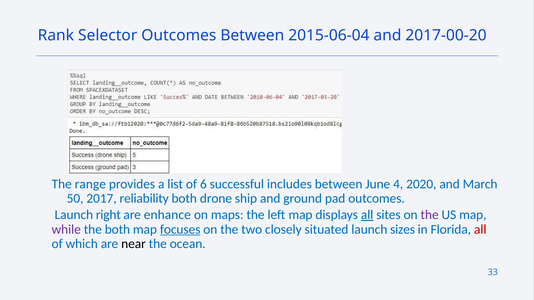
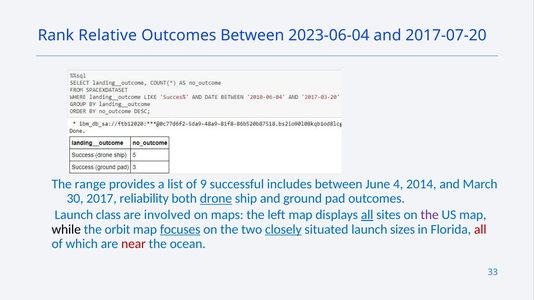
Selector: Selector -> Relative
2015-06-04: 2015-06-04 -> 2023-06-04
2017-00-20: 2017-00-20 -> 2017-07-20
6: 6 -> 9
2020: 2020 -> 2014
50: 50 -> 30
drone underline: none -> present
right: right -> class
enhance: enhance -> involved
while colour: purple -> black
the both: both -> orbit
closely underline: none -> present
near colour: black -> red
